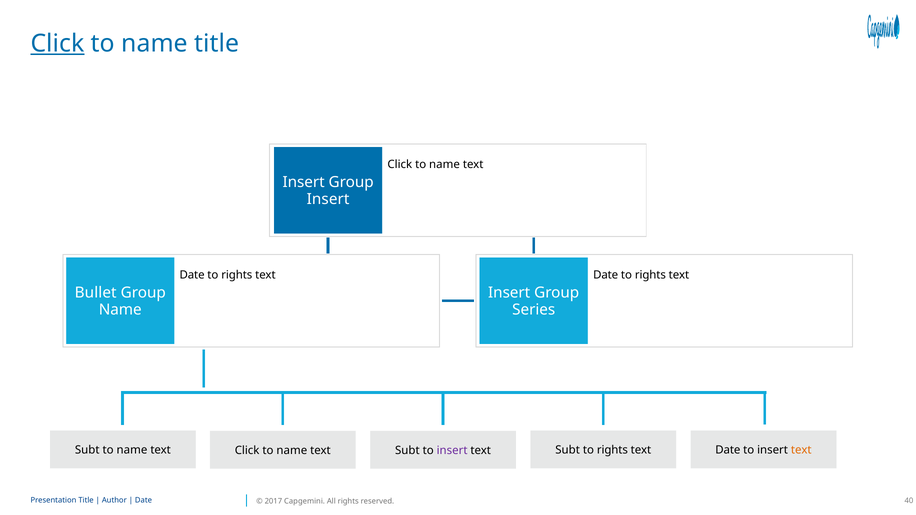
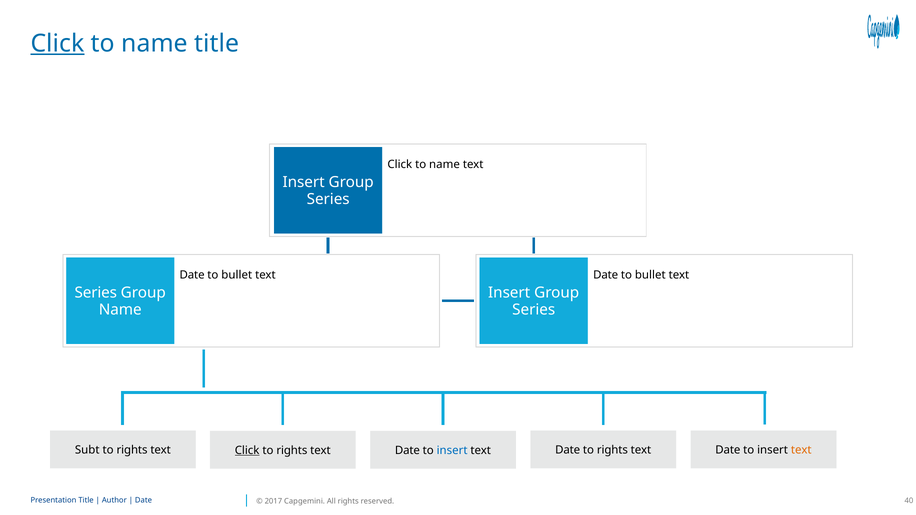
Insert at (328, 199): Insert -> Series
rights at (237, 275): rights -> bullet
rights at (650, 275): rights -> bullet
Bullet at (96, 293): Bullet -> Series
name at (132, 450): name -> rights
Click at (247, 451) underline: none -> present
name at (292, 451): name -> rights
Subt at (407, 451): Subt -> Date
insert at (452, 451) colour: purple -> blue
Subt at (568, 450): Subt -> Date
